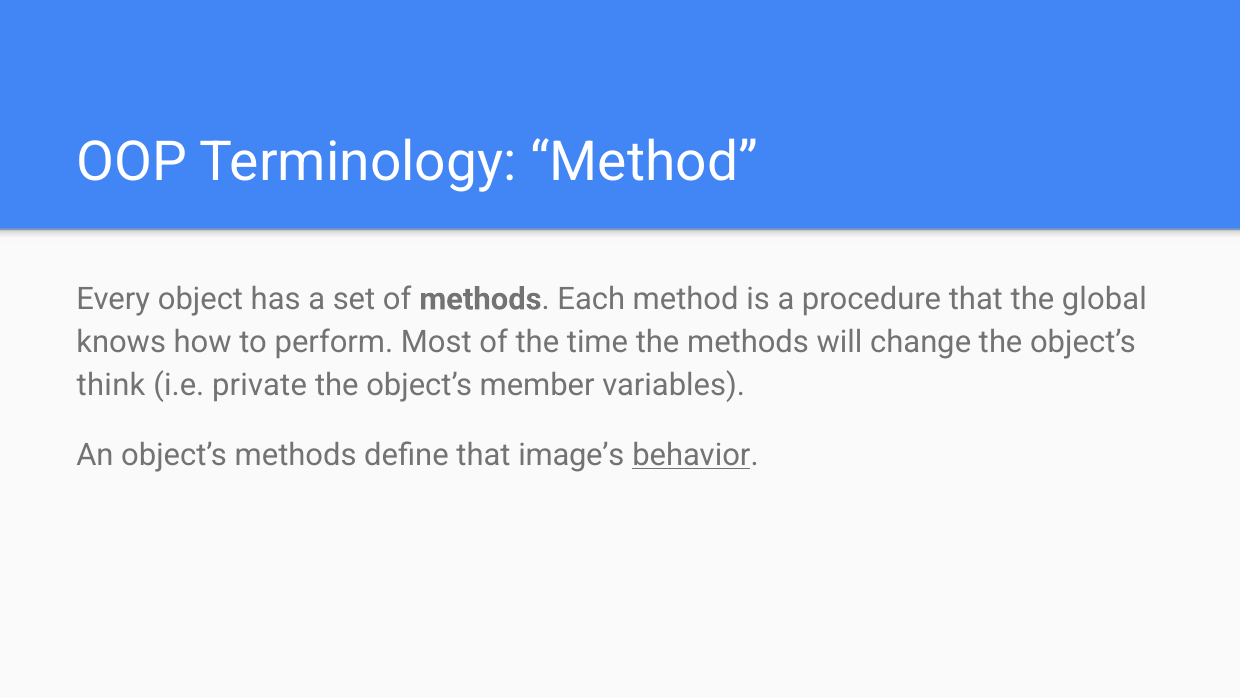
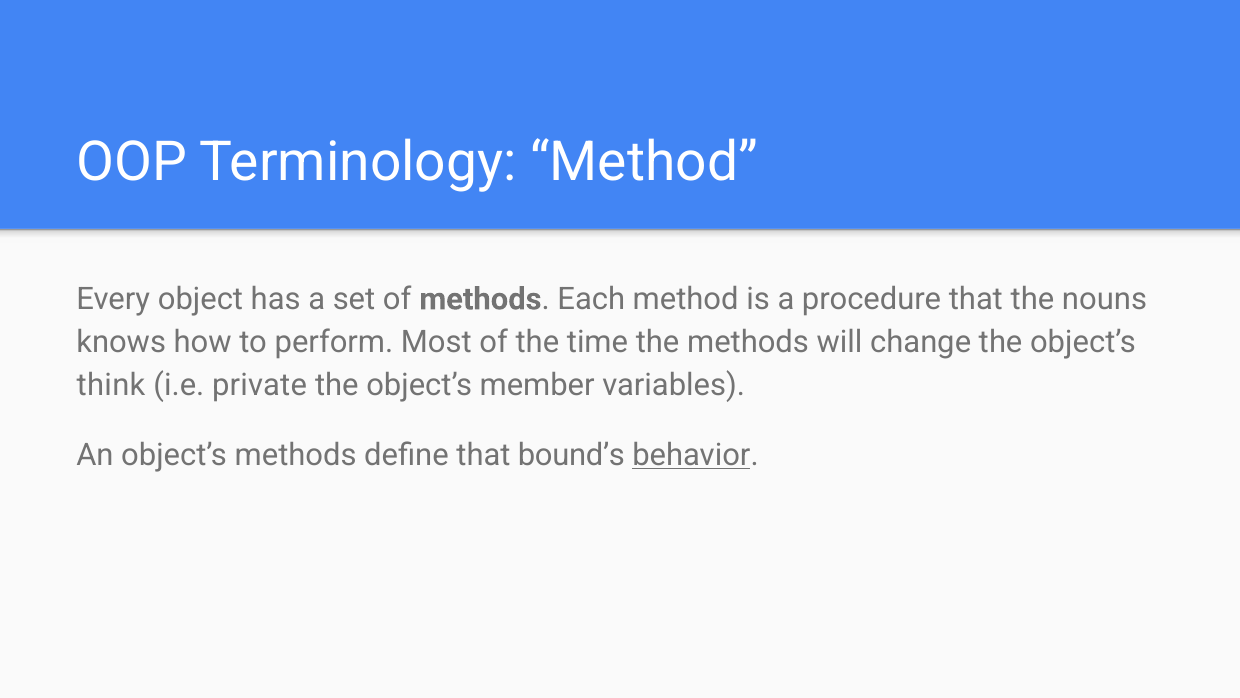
global: global -> nouns
image’s: image’s -> bound’s
